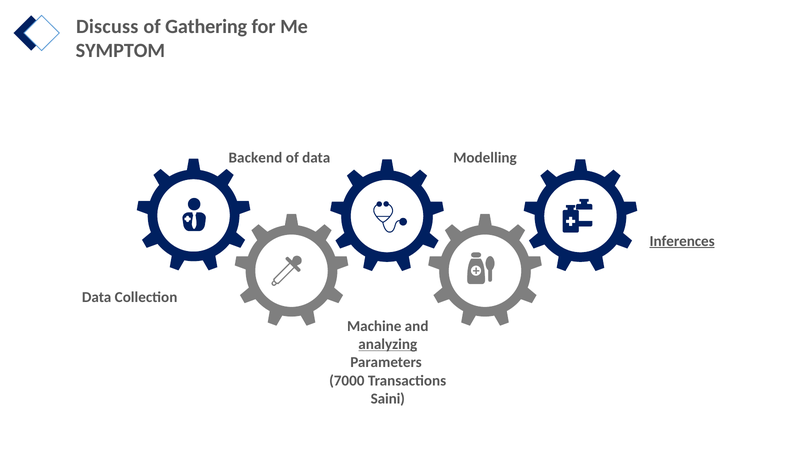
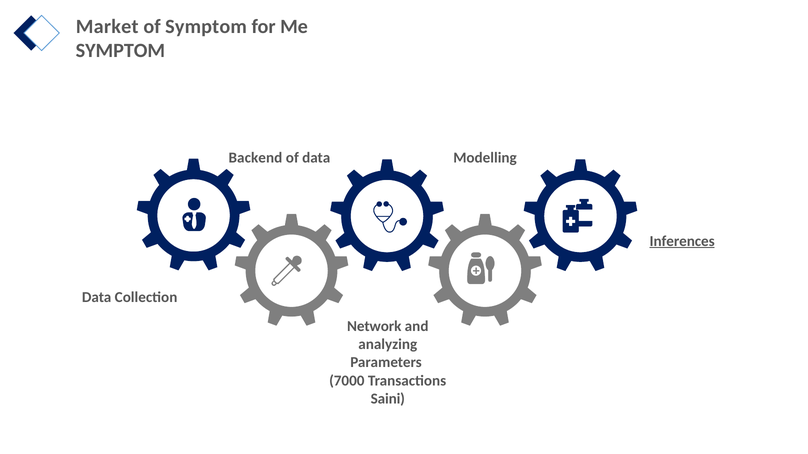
Discuss: Discuss -> Market
of Gathering: Gathering -> Symptom
Machine: Machine -> Network
analyzing underline: present -> none
